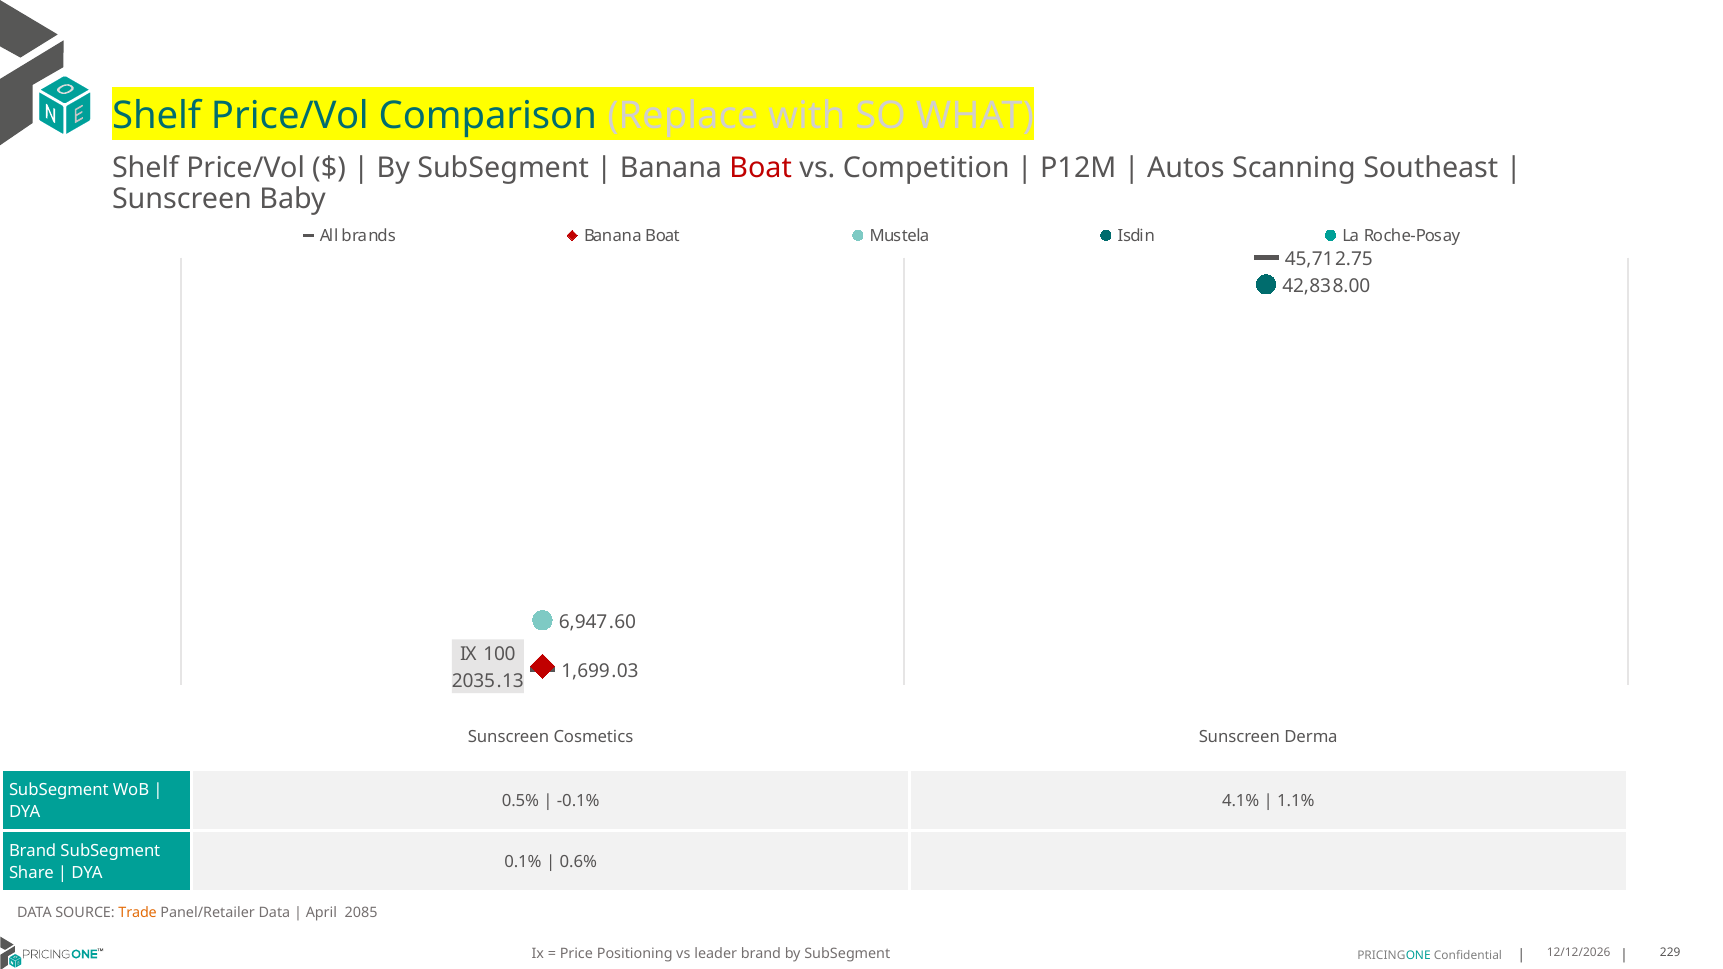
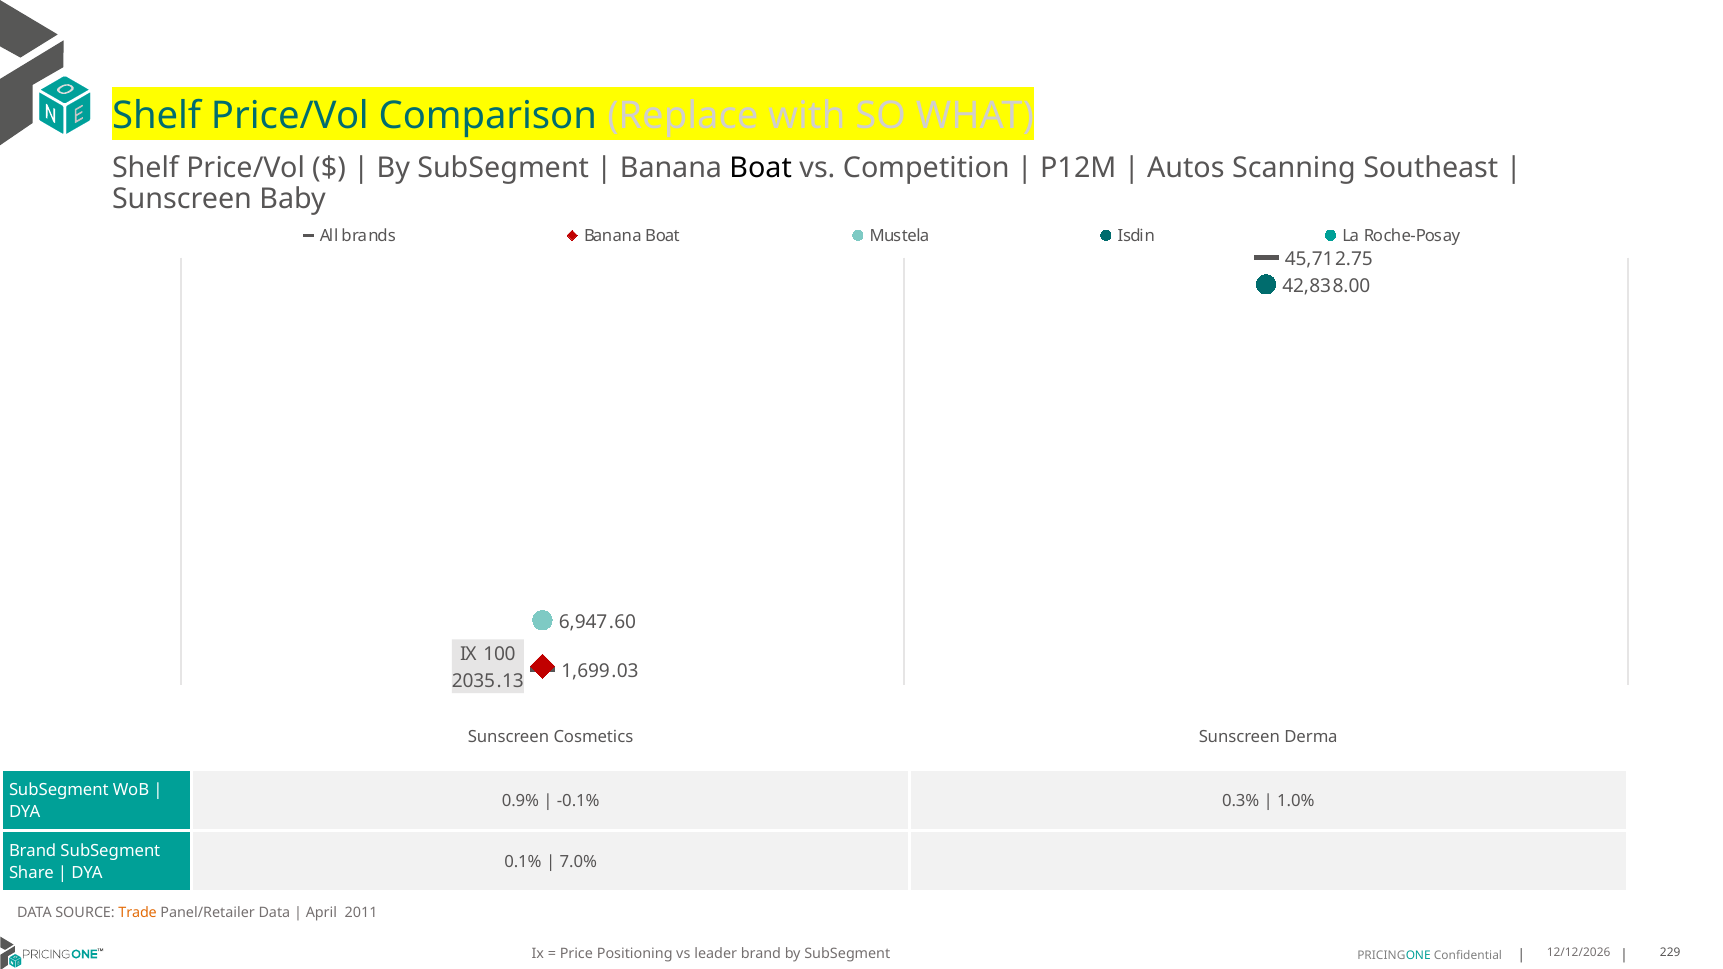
Boat at (761, 168) colour: red -> black
0.5%: 0.5% -> 0.9%
4.1%: 4.1% -> 0.3%
1.1%: 1.1% -> 1.0%
0.6%: 0.6% -> 7.0%
2085: 2085 -> 2011
